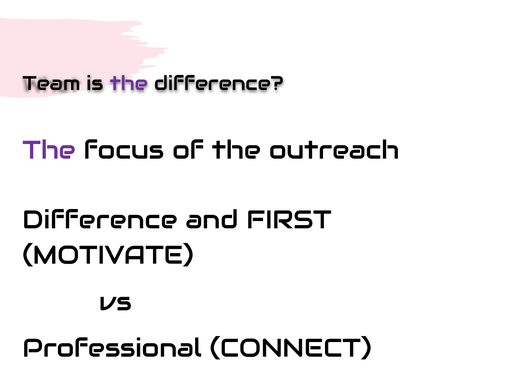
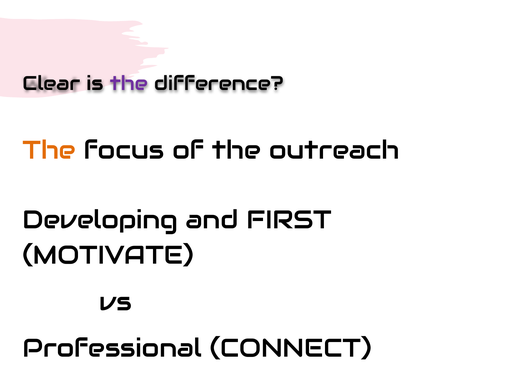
Team: Team -> Clear
The at (49, 151) colour: purple -> orange
Difference at (100, 220): Difference -> Developing
